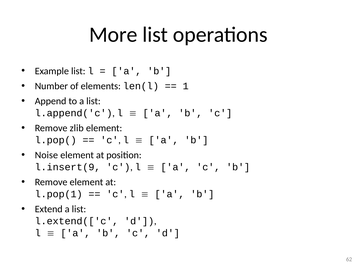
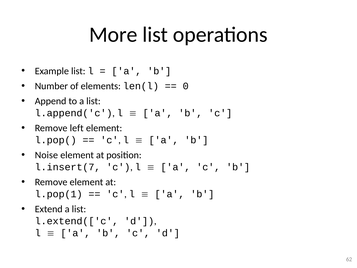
1: 1 -> 0
zlib: zlib -> left
l.insert(9: l.insert(9 -> l.insert(7
